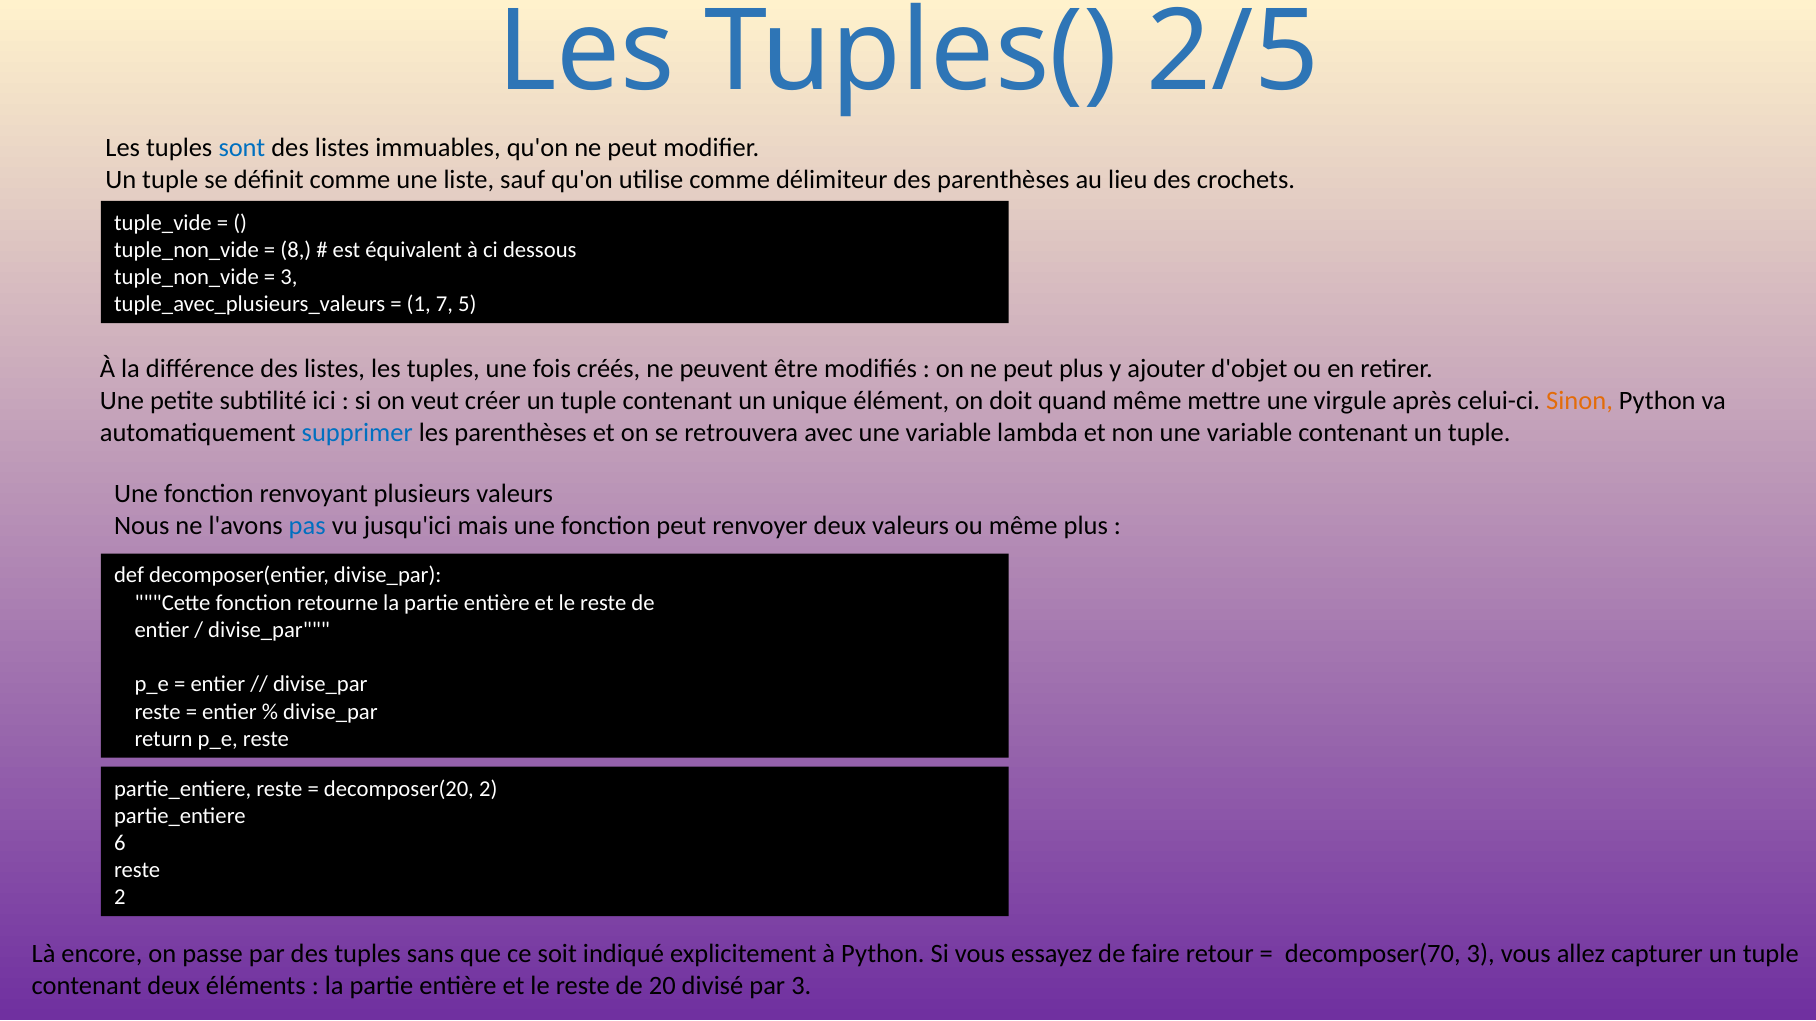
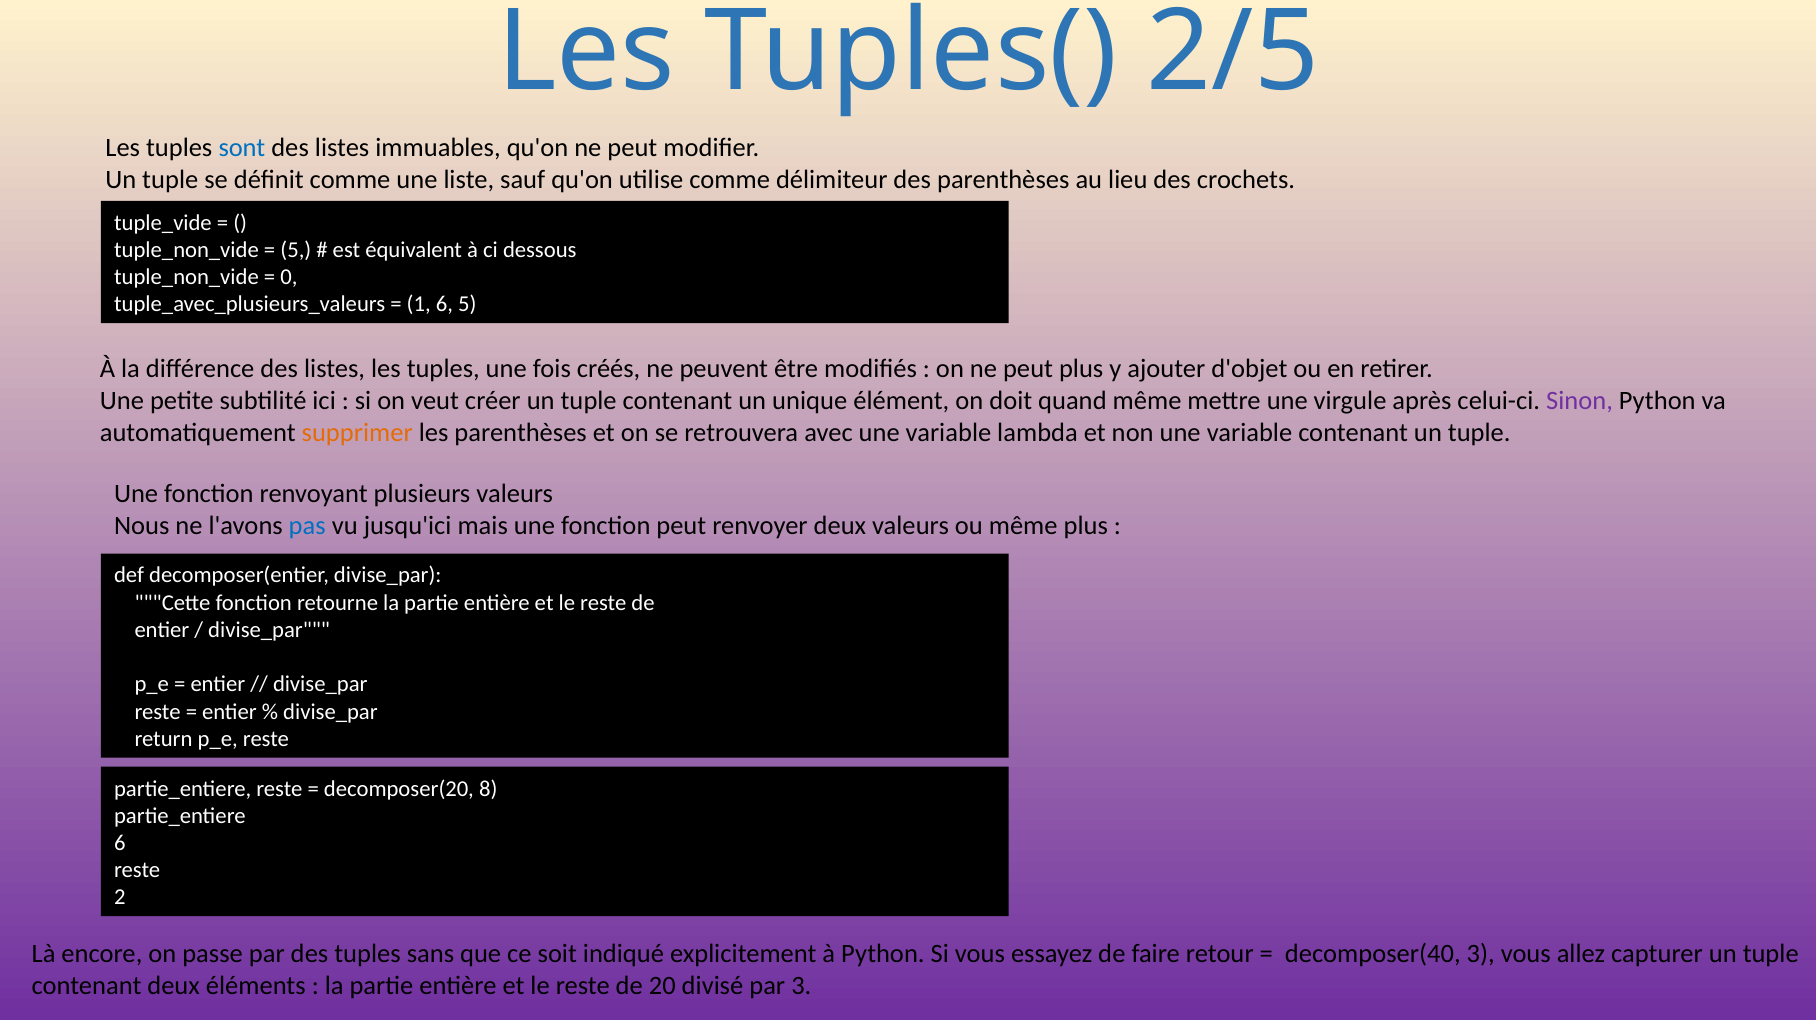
8 at (296, 250): 8 -> 5
3 at (289, 277): 3 -> 0
1 7: 7 -> 6
Sinon colour: orange -> purple
supprimer colour: blue -> orange
decomposer(20 2: 2 -> 8
decomposer(70: decomposer(70 -> decomposer(40
